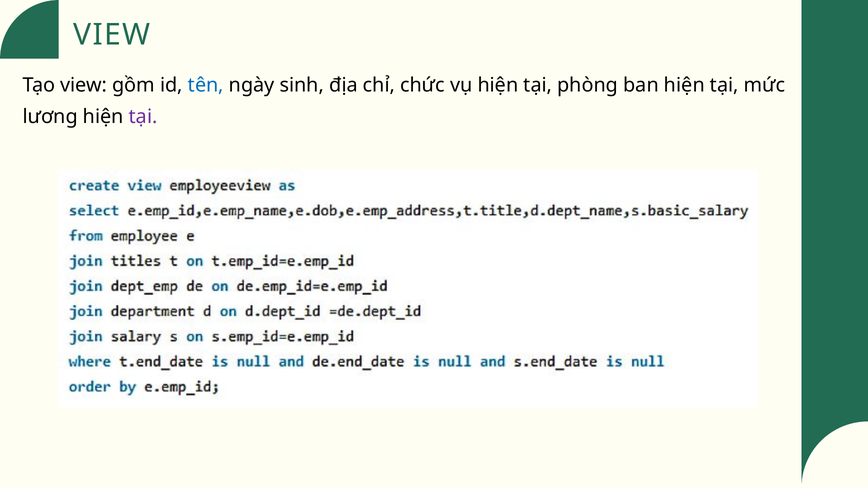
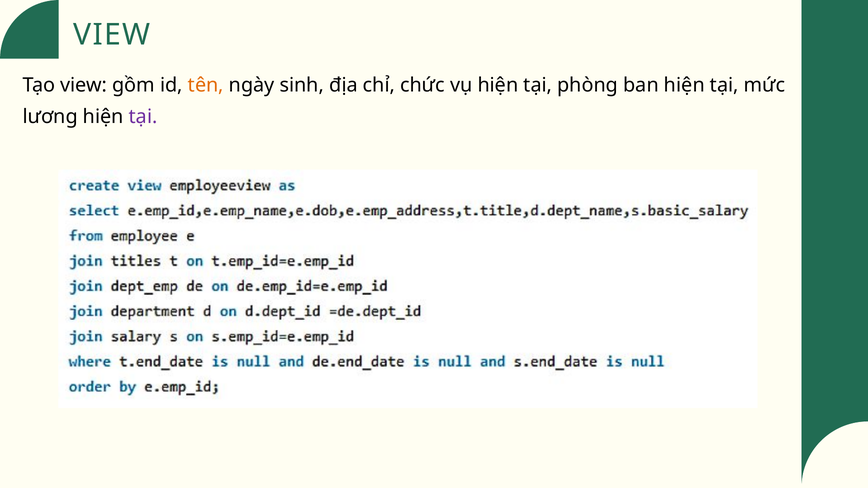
tên colour: blue -> orange
